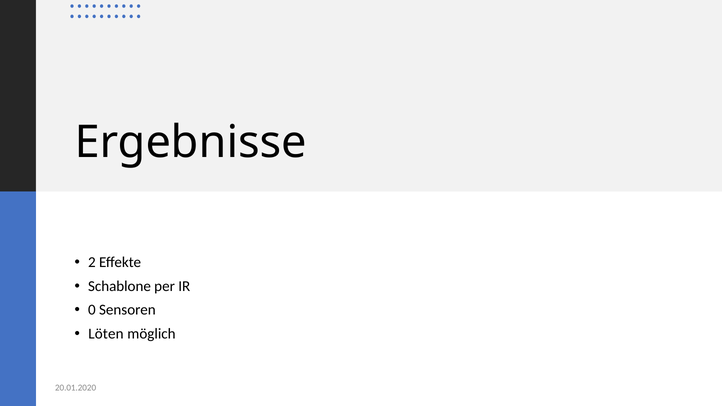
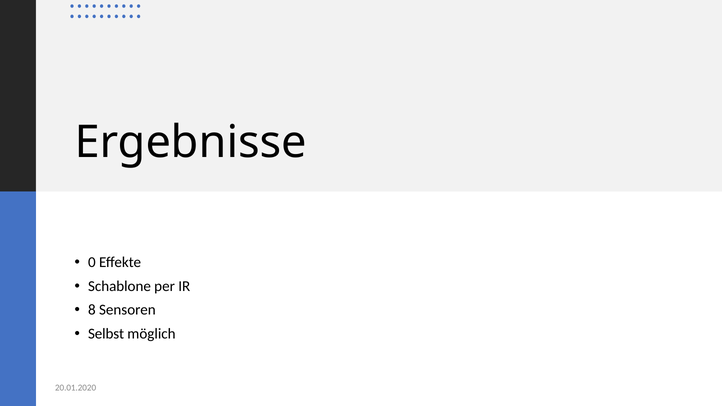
2: 2 -> 0
0: 0 -> 8
Löten: Löten -> Selbst
